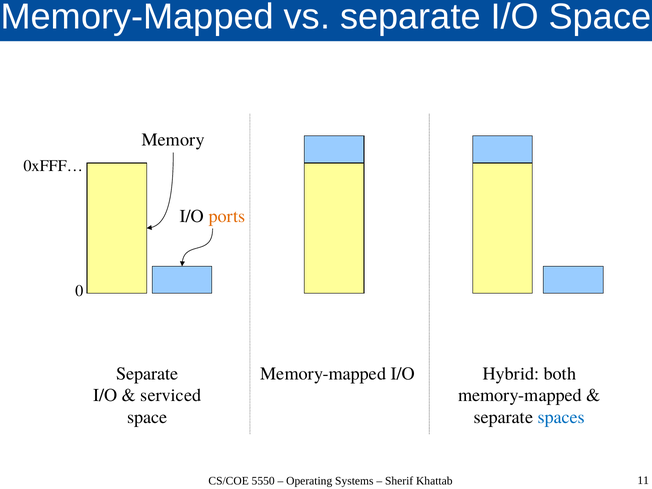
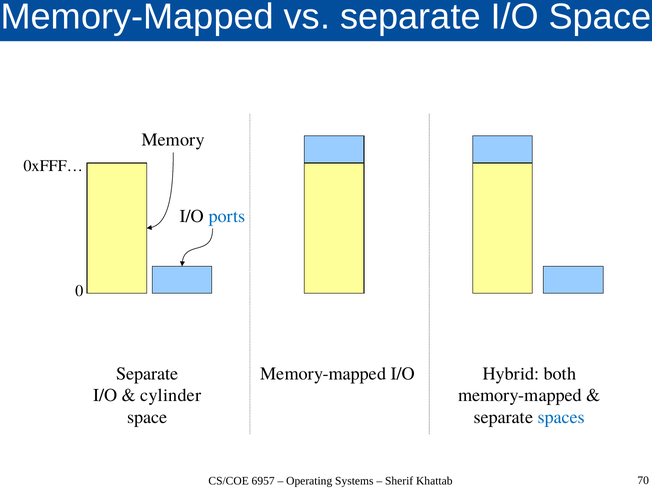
ports colour: orange -> blue
serviced: serviced -> cylinder
5550: 5550 -> 6957
11: 11 -> 70
